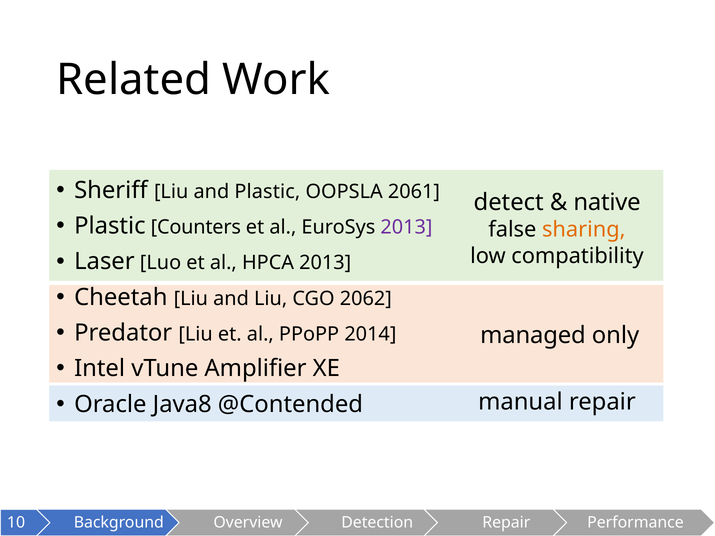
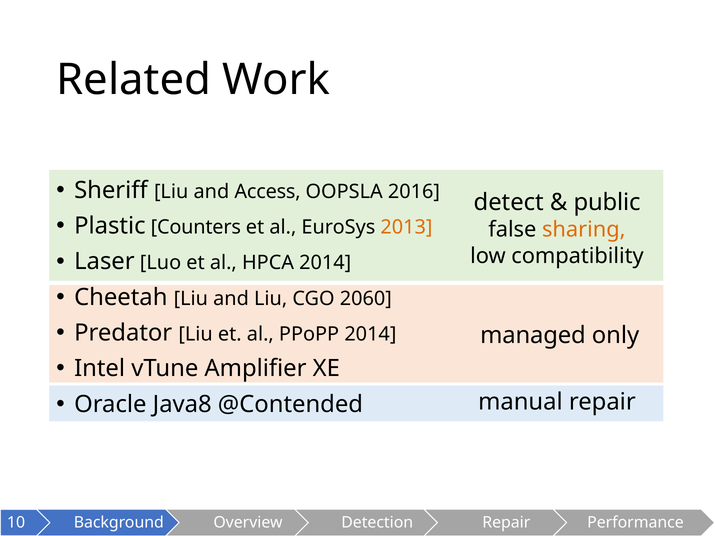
and Plastic: Plastic -> Access
2061: 2061 -> 2016
native: native -> public
2013 at (406, 227) colour: purple -> orange
HPCA 2013: 2013 -> 2014
2062: 2062 -> 2060
